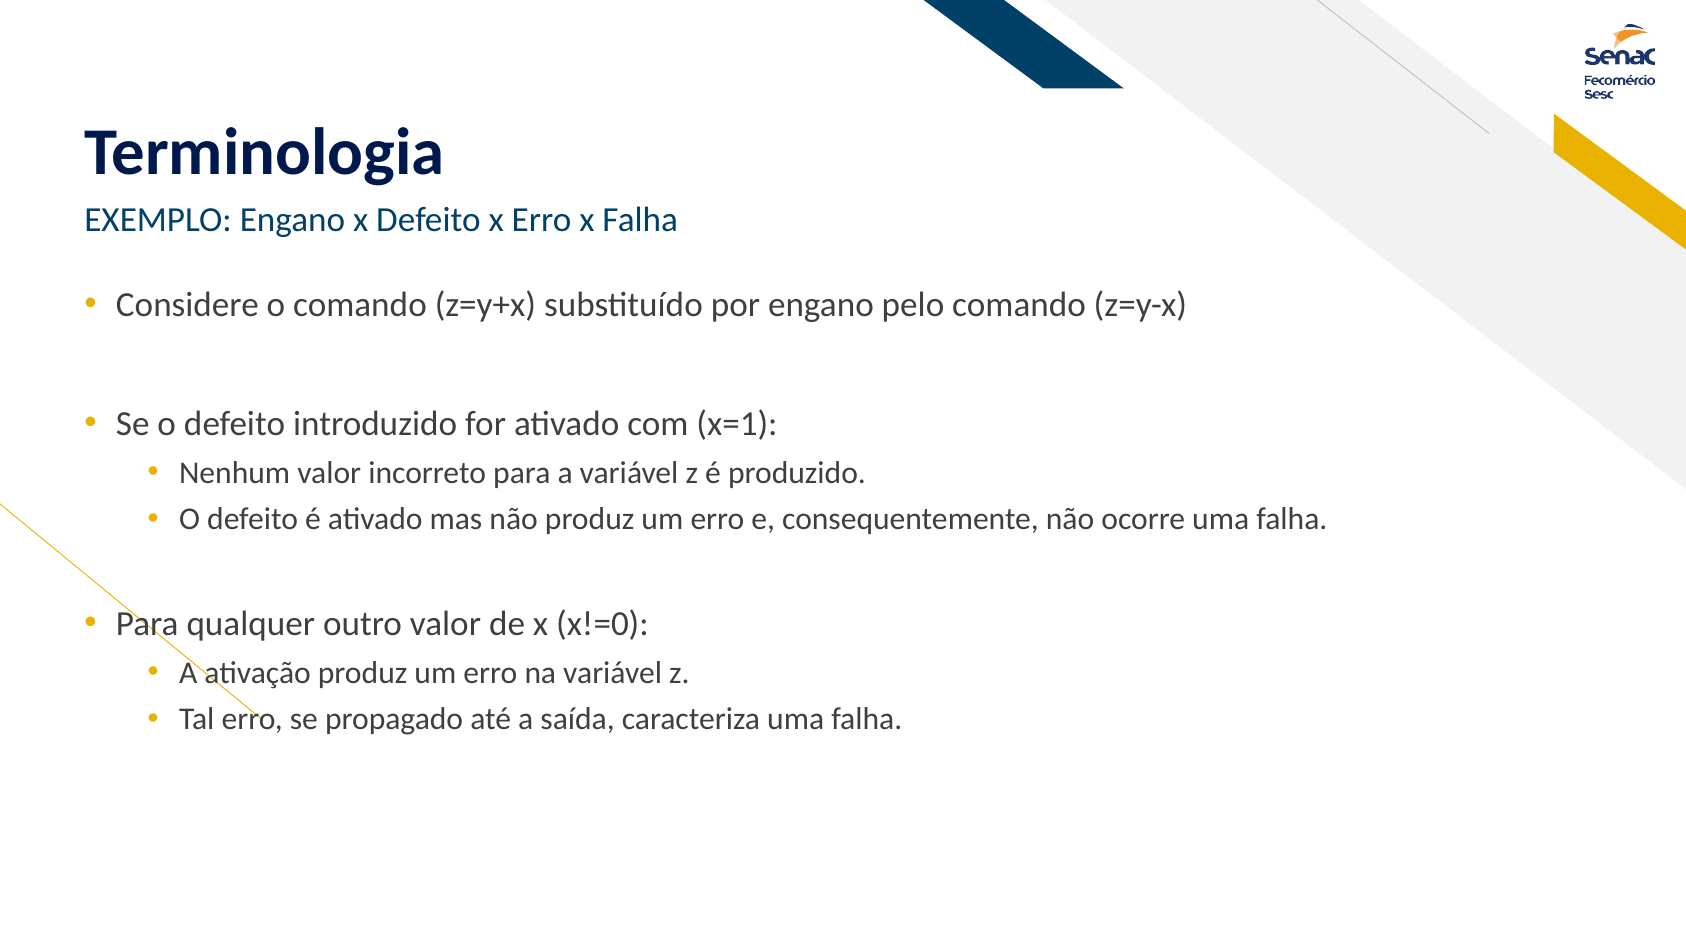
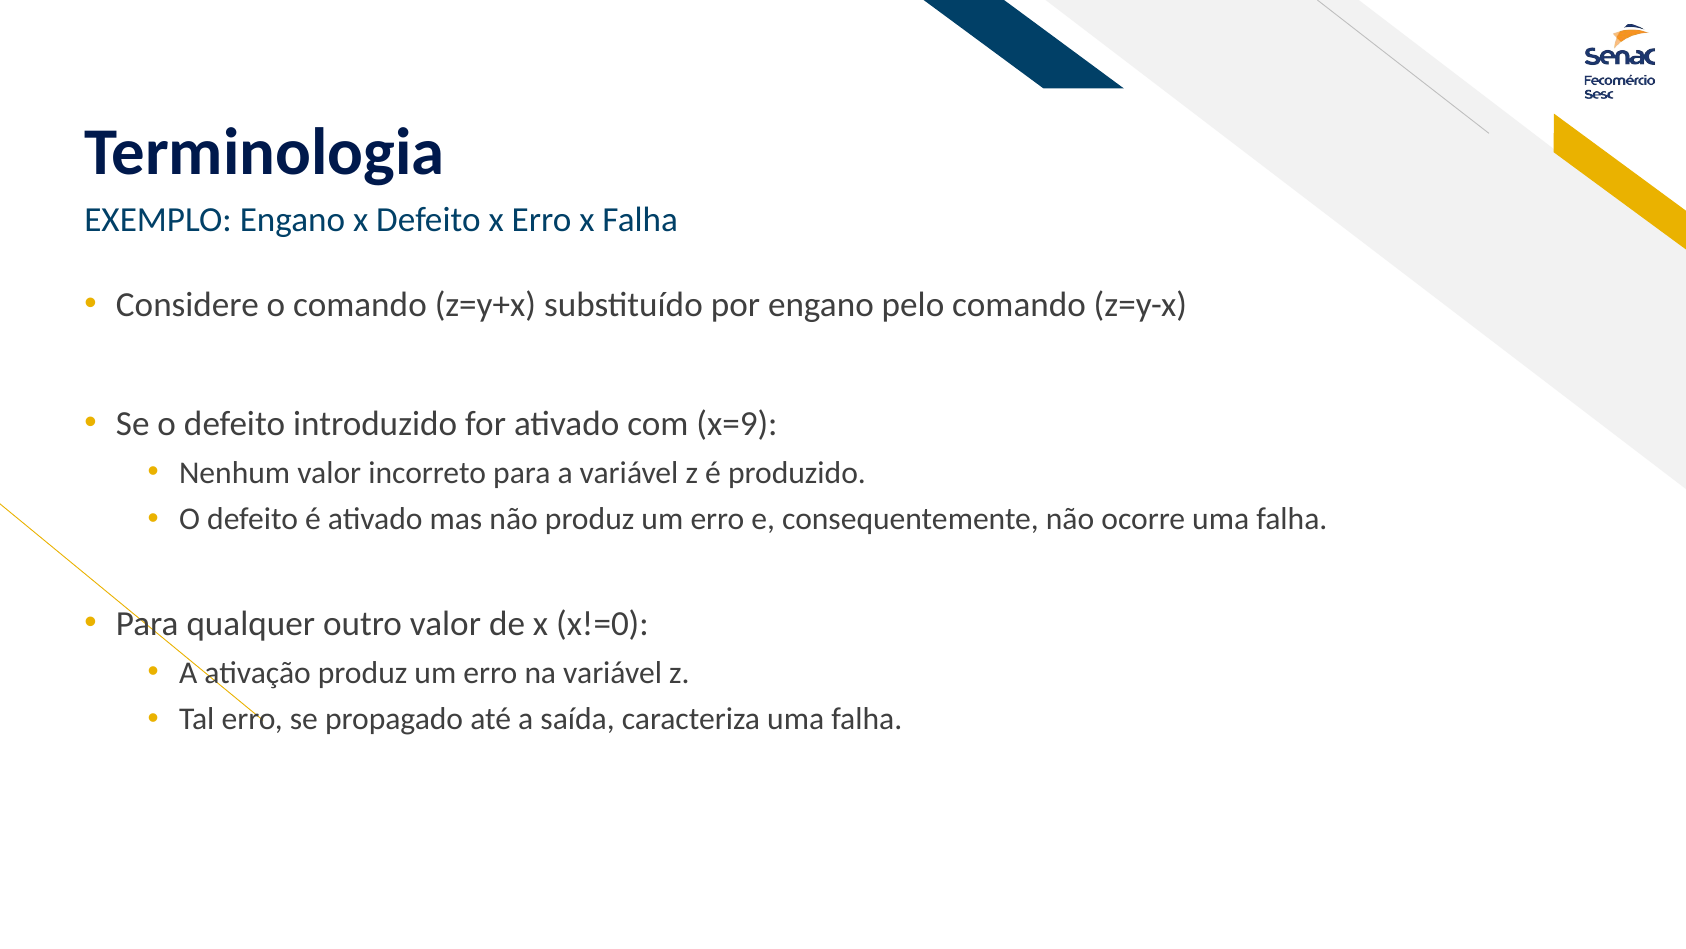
x=1: x=1 -> x=9
